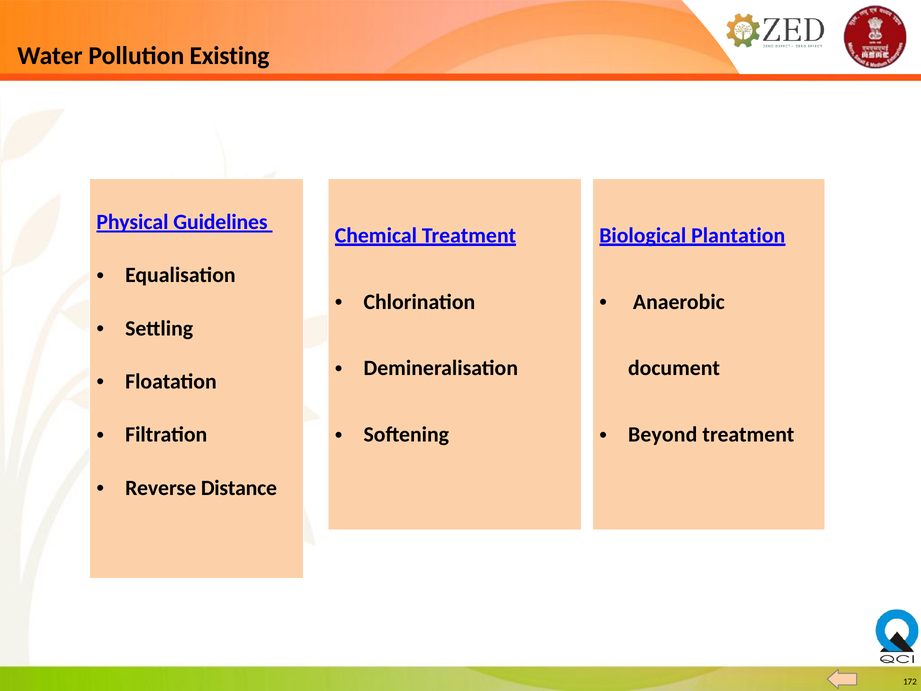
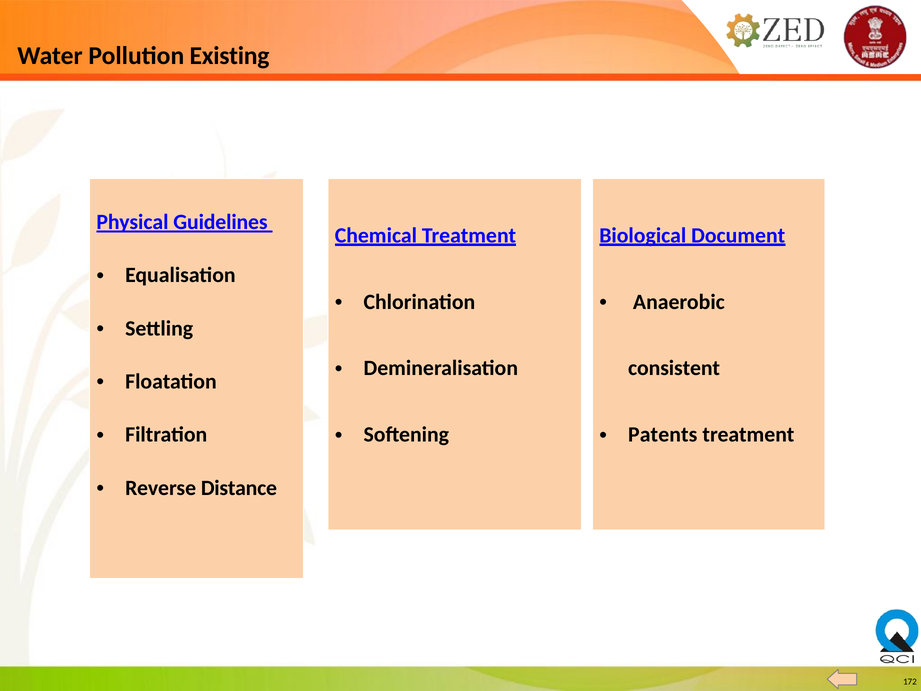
Plantation: Plantation -> Document
document: document -> consistent
Beyond: Beyond -> Patents
